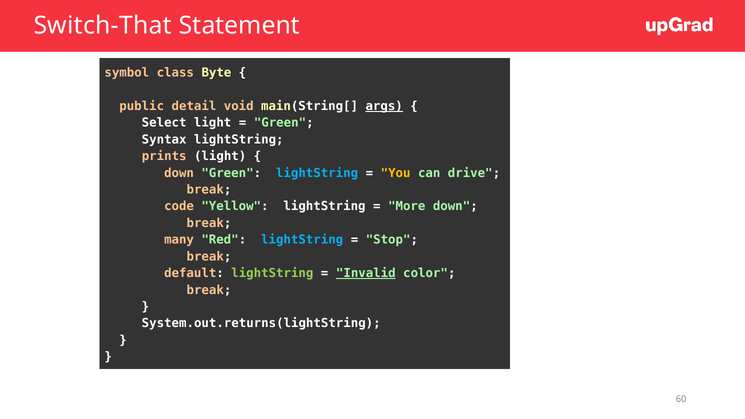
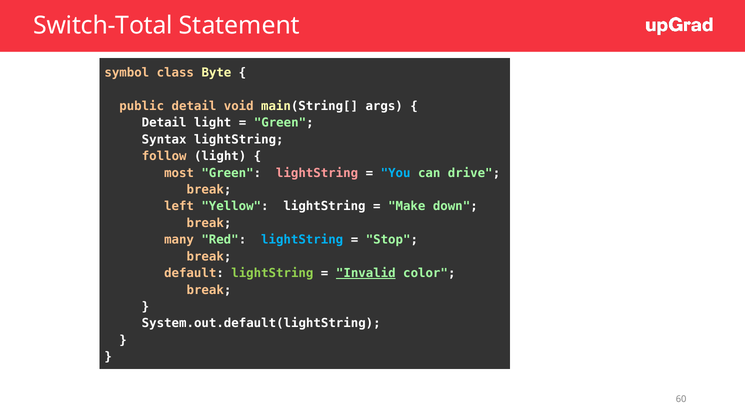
Switch-That: Switch-That -> Switch-Total
args underline: present -> none
Select at (164, 123): Select -> Detail
prints: prints -> follow
down at (179, 173): down -> most
lightString at (317, 173) colour: light blue -> pink
You colour: yellow -> light blue
code: code -> left
More: More -> Make
System.out.returns(lightString: System.out.returns(lightString -> System.out.default(lightString
